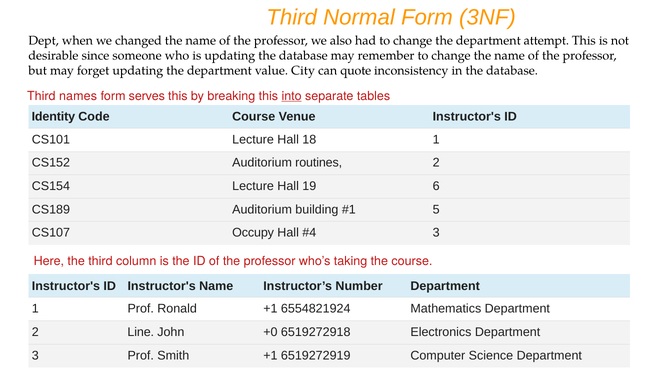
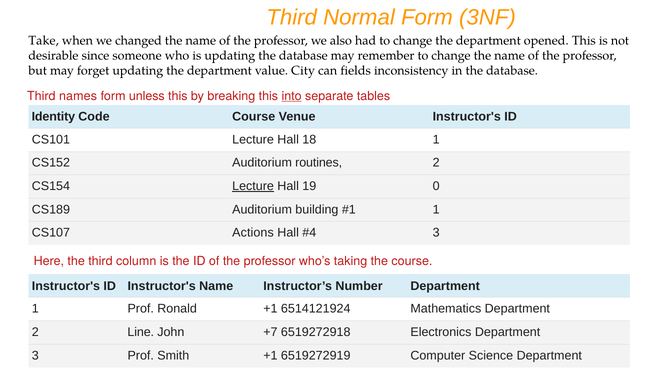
Dept: Dept -> Take
attempt: attempt -> opened
quote: quote -> fields
serves: serves -> unless
Lecture at (253, 186) underline: none -> present
6: 6 -> 0
5 at (436, 210): 5 -> 1
Occupy: Occupy -> Actions
6554821924: 6554821924 -> 6514121924
+0: +0 -> +7
